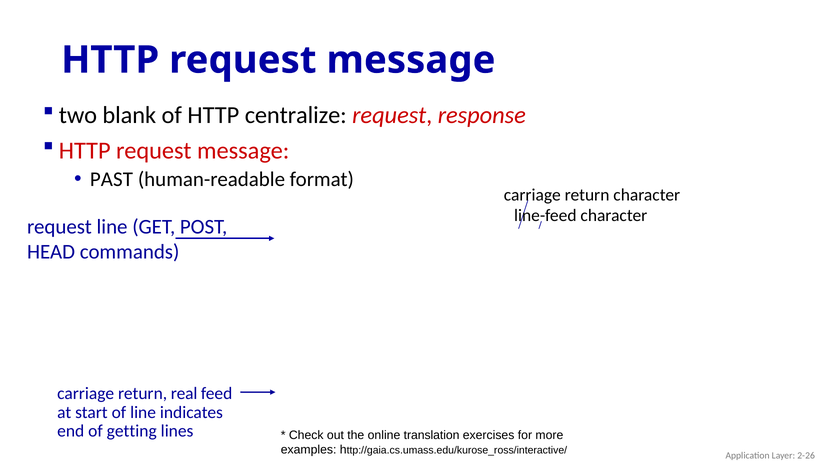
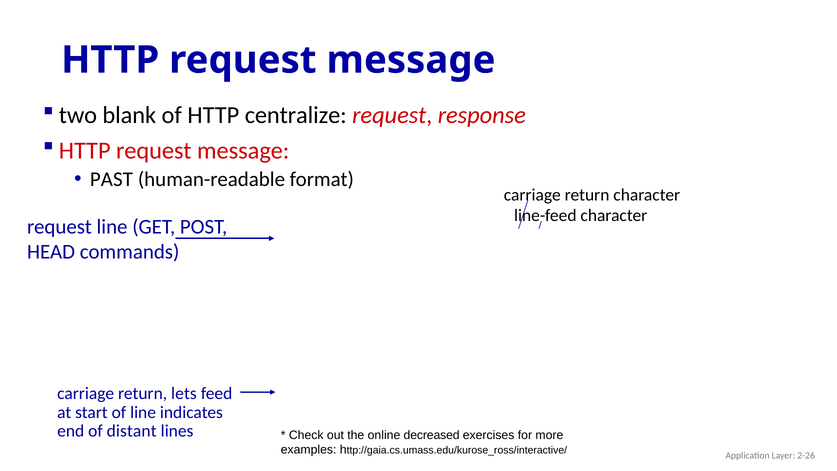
real: real -> lets
getting: getting -> distant
translation: translation -> decreased
